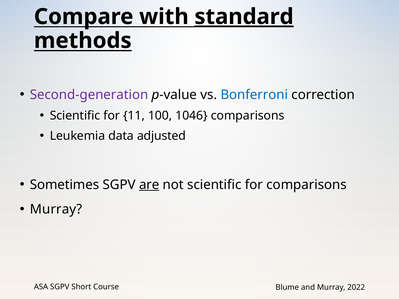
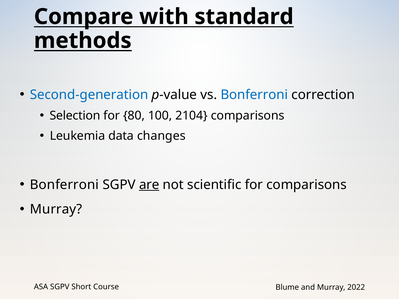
standard underline: present -> none
Second-generation colour: purple -> blue
Scientific at (75, 116): Scientific -> Selection
11: 11 -> 80
1046: 1046 -> 2104
adjusted: adjusted -> changes
Sometimes at (64, 185): Sometimes -> Bonferroni
